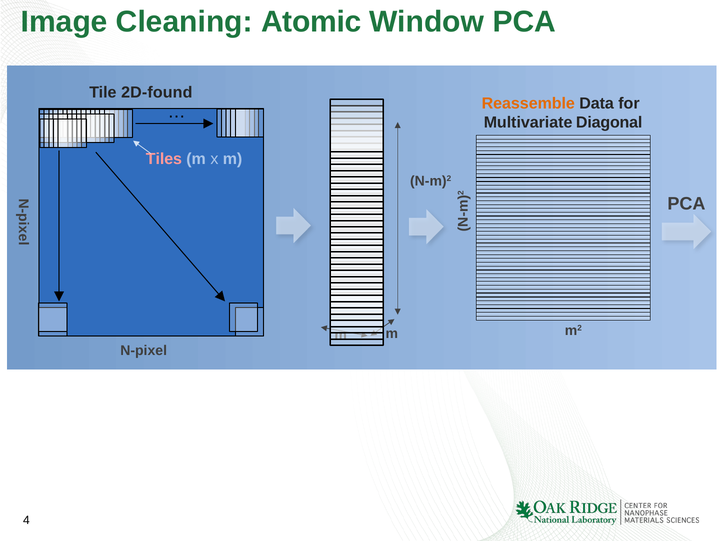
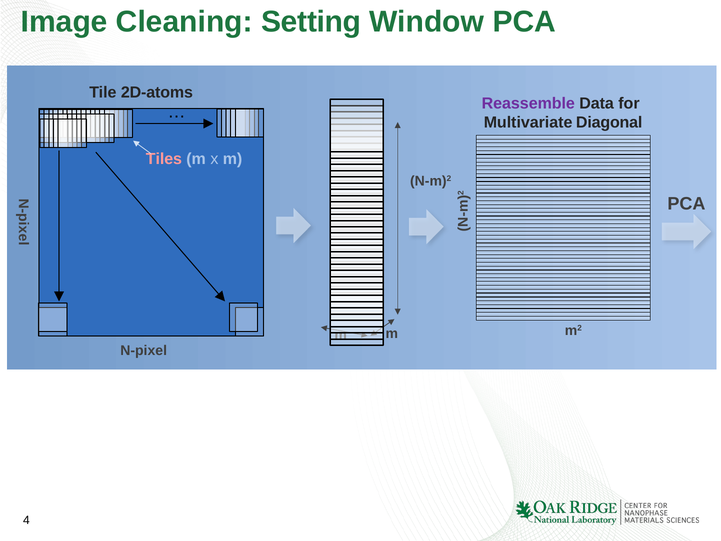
Atomic: Atomic -> Setting
2D-found: 2D-found -> 2D-atoms
Reassemble colour: orange -> purple
